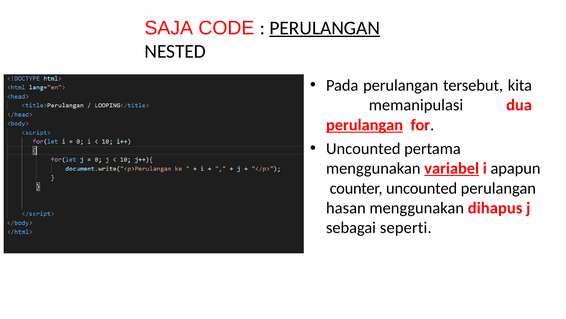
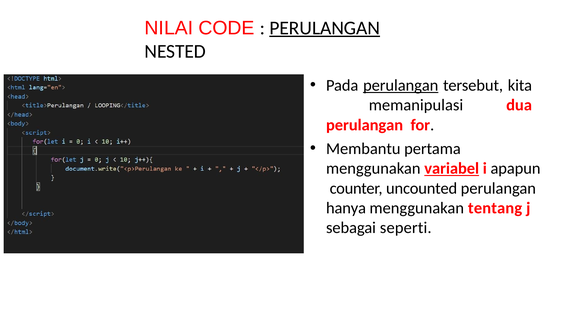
SAJA: SAJA -> NILAI
perulangan at (401, 85) underline: none -> present
perulangan at (365, 125) underline: present -> none
Uncounted at (363, 149): Uncounted -> Membantu
hasan: hasan -> hanya
dihapus: dihapus -> tentang
